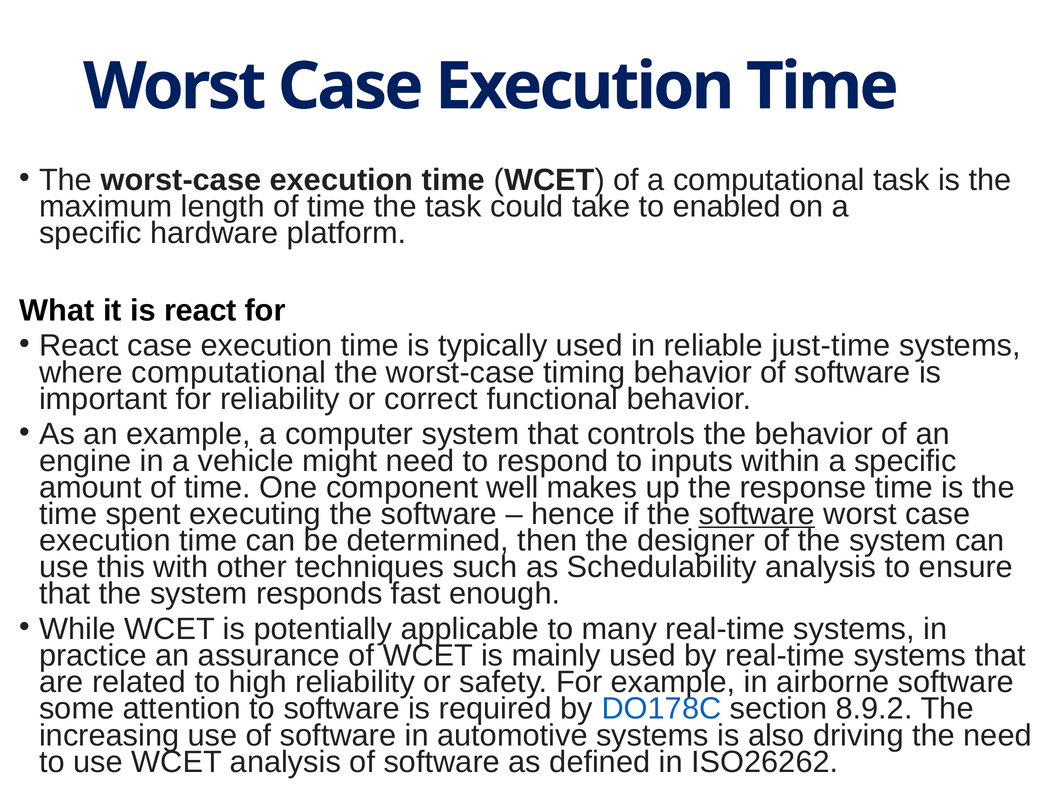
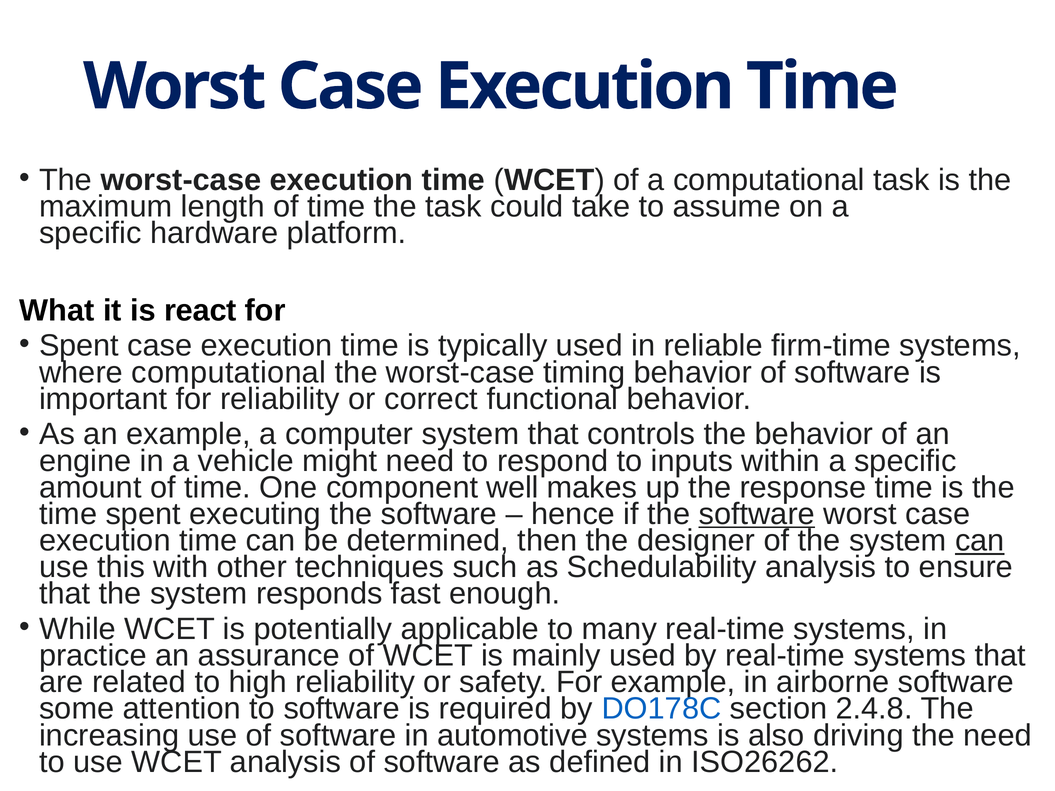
enabled: enabled -> assume
React at (79, 346): React -> Spent
just-time: just-time -> firm-time
can at (980, 541) underline: none -> present
8.9.2: 8.9.2 -> 2.4.8
